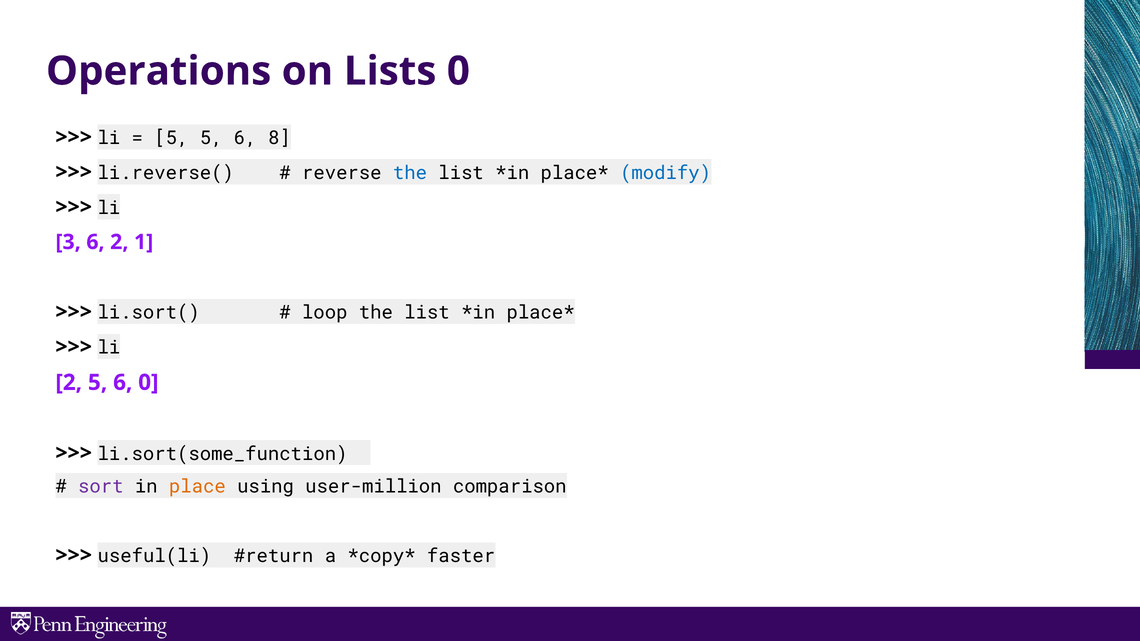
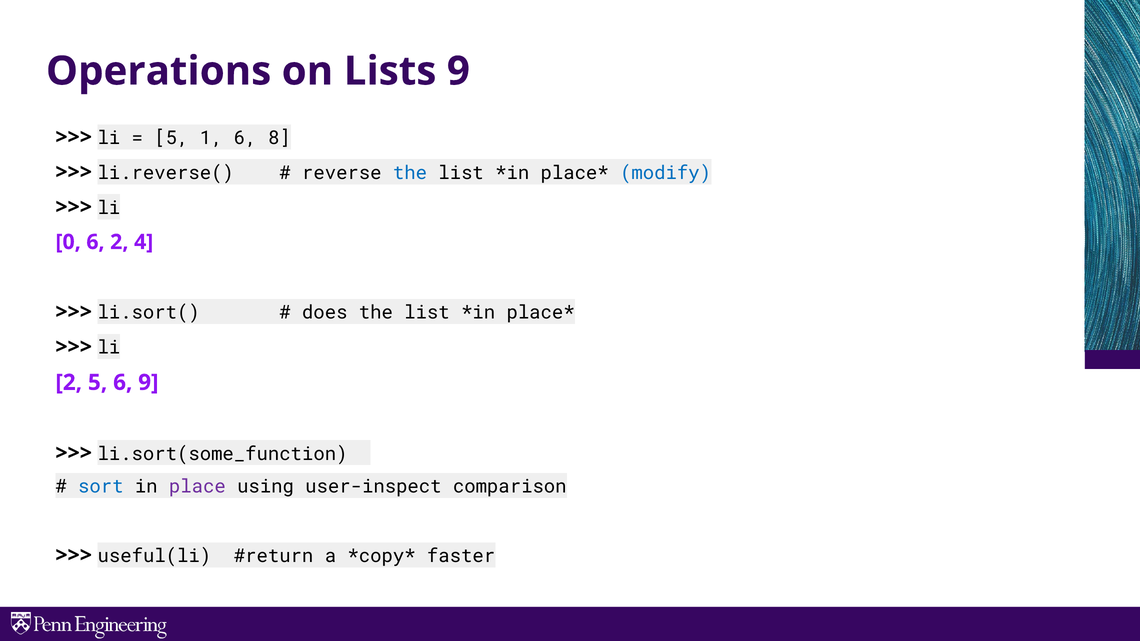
Lists 0: 0 -> 9
5 5: 5 -> 1
3: 3 -> 0
1: 1 -> 4
loop: loop -> does
6 0: 0 -> 9
sort colour: purple -> blue
place colour: orange -> purple
user-million: user-million -> user-inspect
